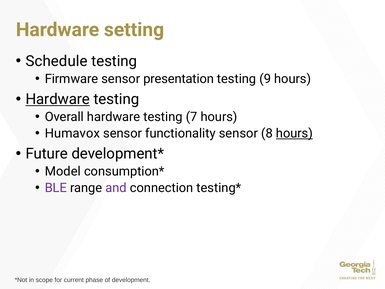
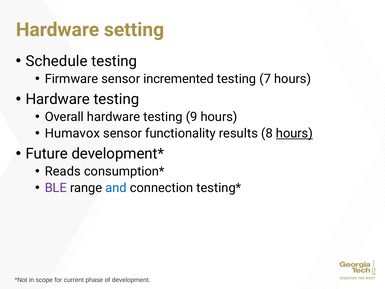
presentation: presentation -> incremented
9: 9 -> 7
Hardware at (58, 99) underline: present -> none
7: 7 -> 9
functionality sensor: sensor -> results
Model: Model -> Reads
and colour: purple -> blue
